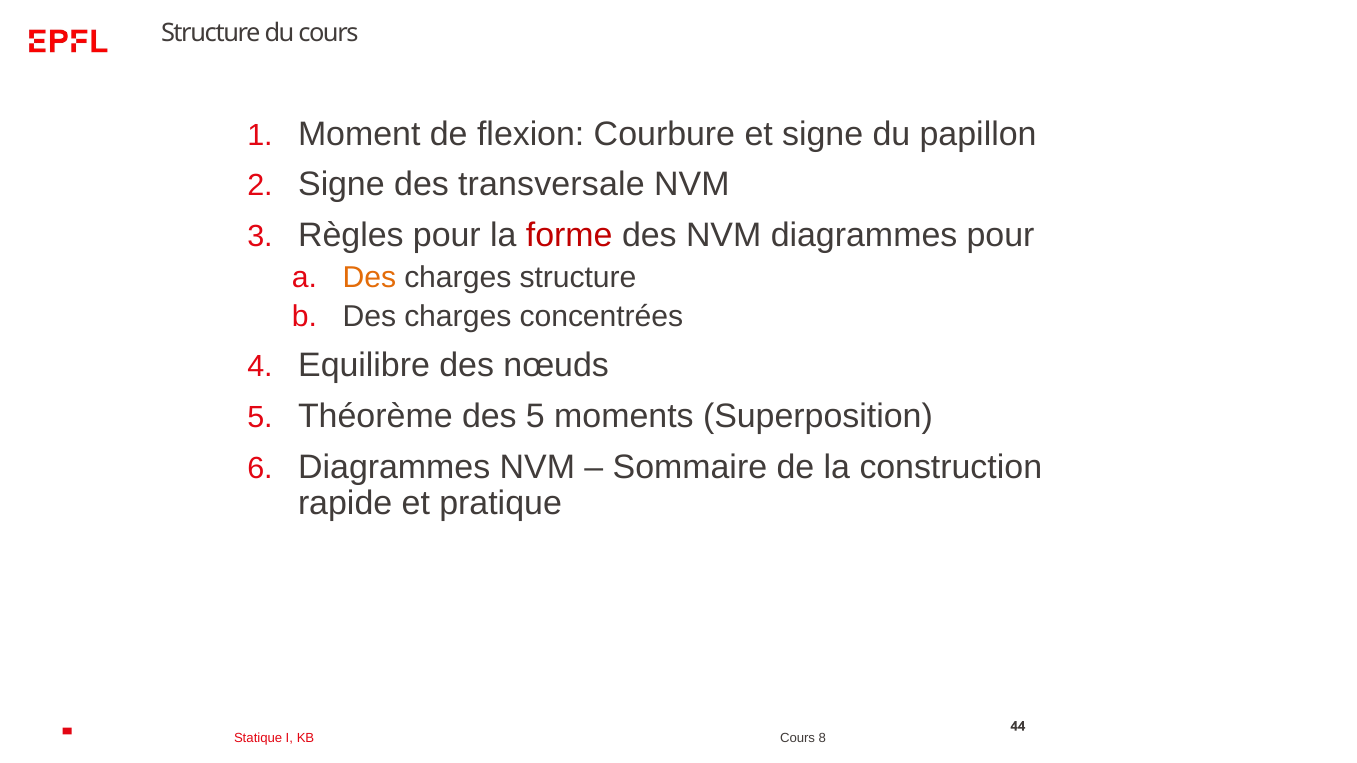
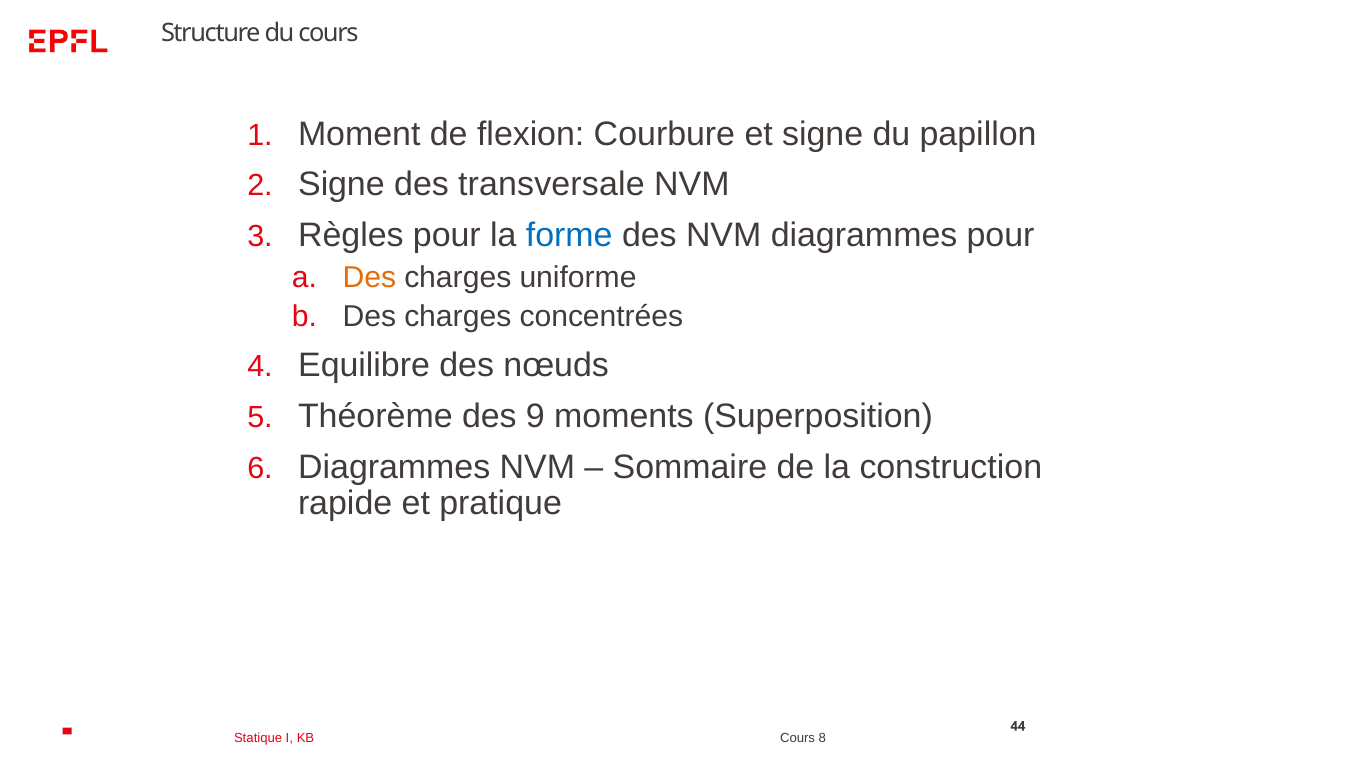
forme colour: red -> blue
charges structure: structure -> uniforme
des 5: 5 -> 9
